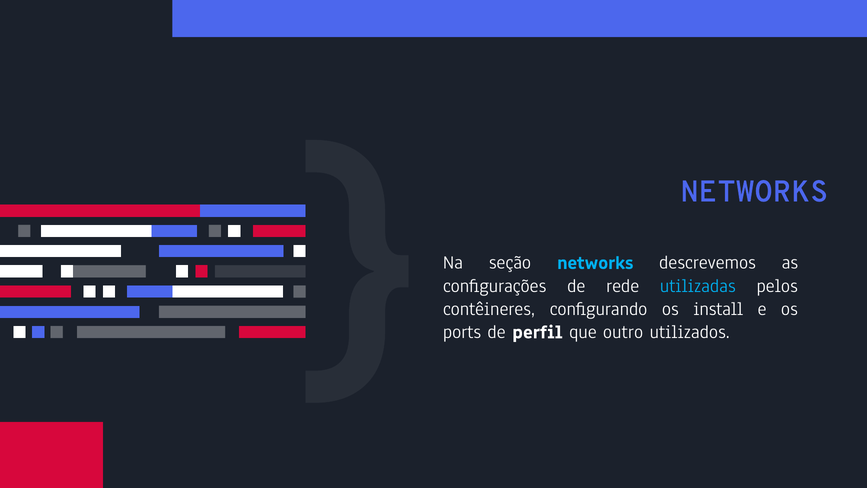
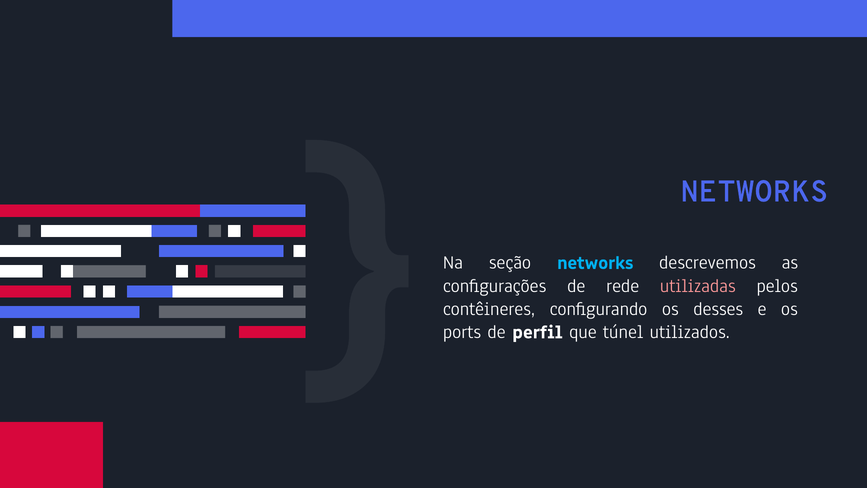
utilizadas colour: light blue -> pink
install: install -> desses
outro: outro -> túnel
